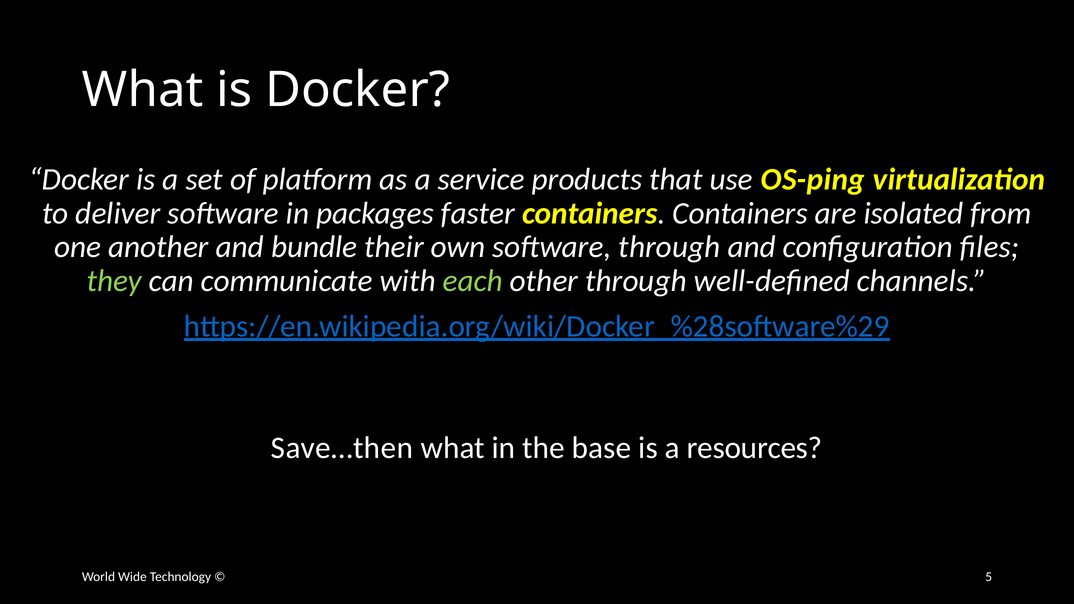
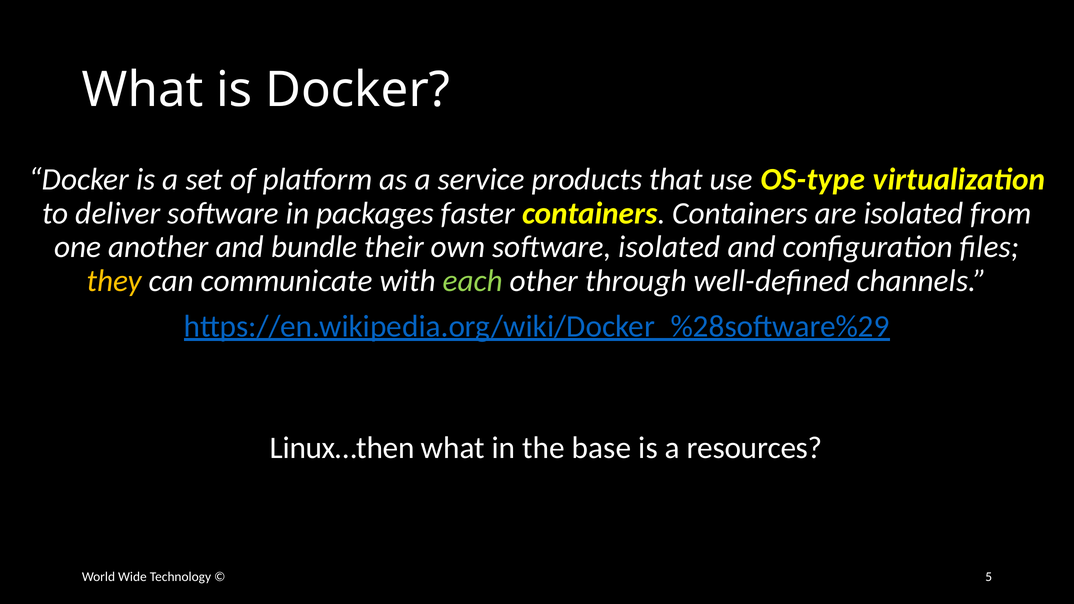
OS-ping: OS-ping -> OS-type
software through: through -> isolated
they colour: light green -> yellow
Save…then: Save…then -> Linux…then
